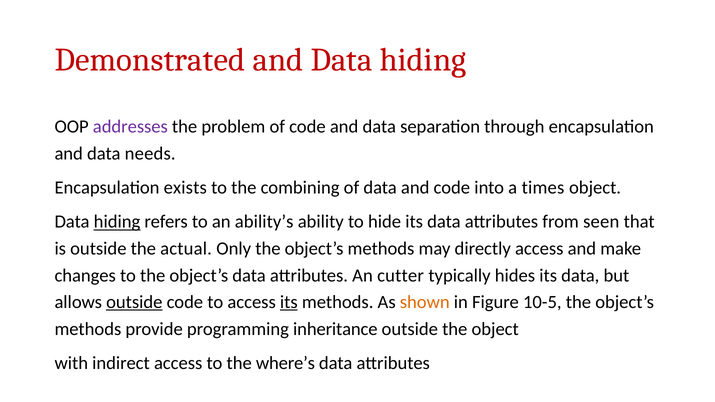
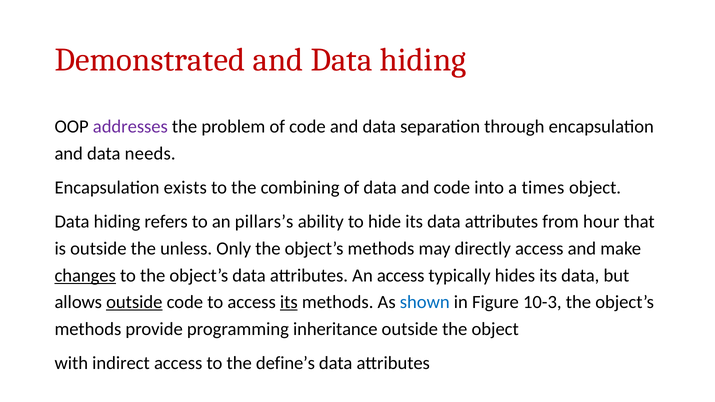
hiding at (117, 222) underline: present -> none
ability’s: ability’s -> pillars’s
seen: seen -> hour
actual: actual -> unless
changes underline: none -> present
An cutter: cutter -> access
shown colour: orange -> blue
10-5: 10-5 -> 10-3
where’s: where’s -> define’s
